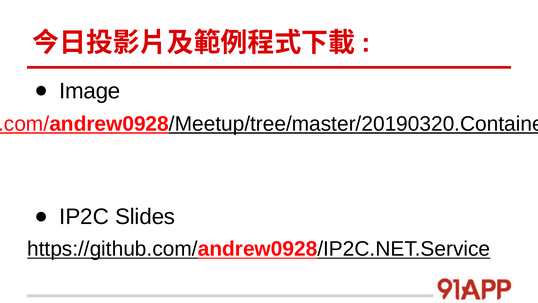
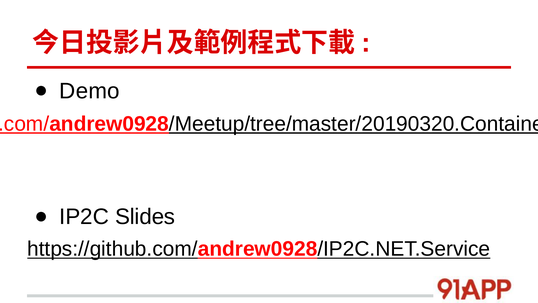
Image: Image -> Demo
